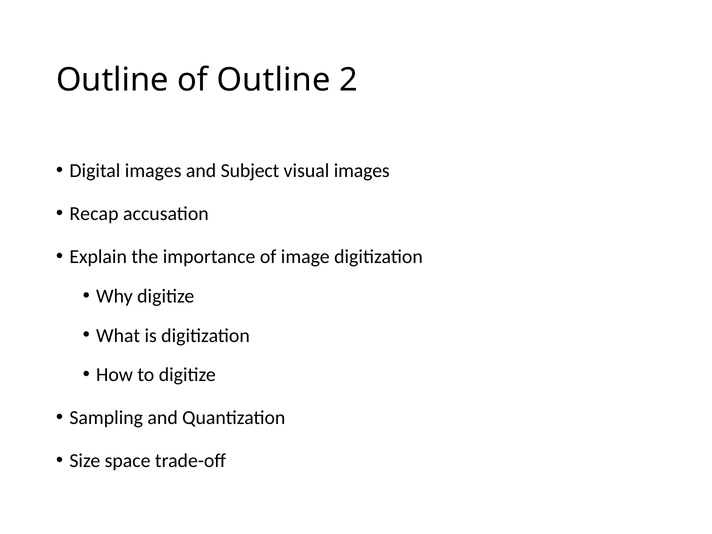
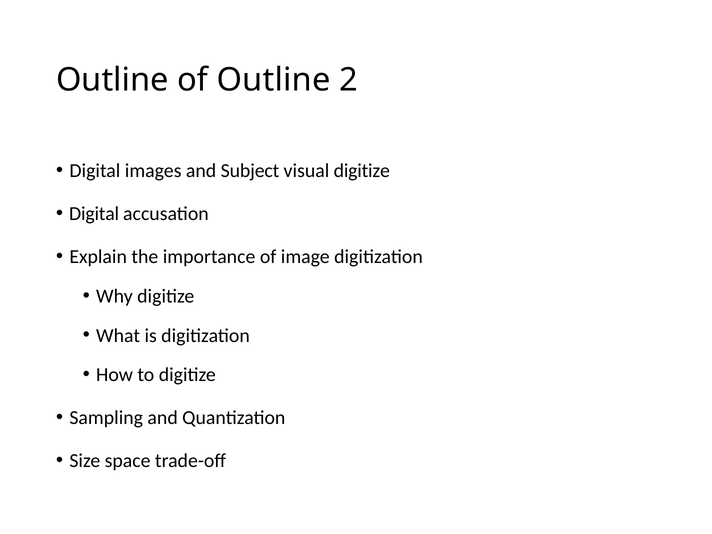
visual images: images -> digitize
Recap at (94, 214): Recap -> Digital
